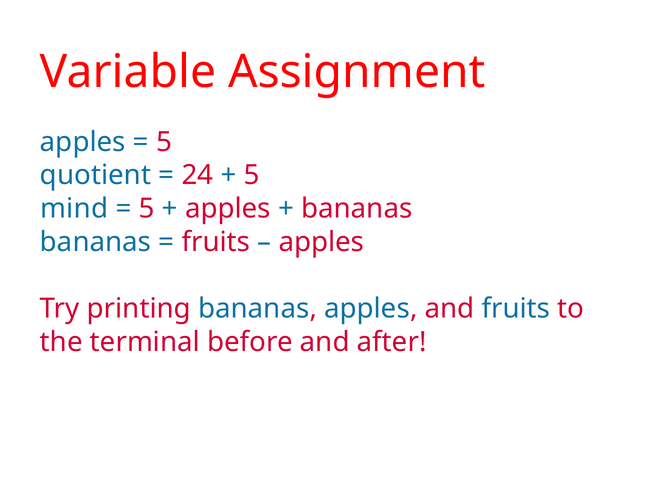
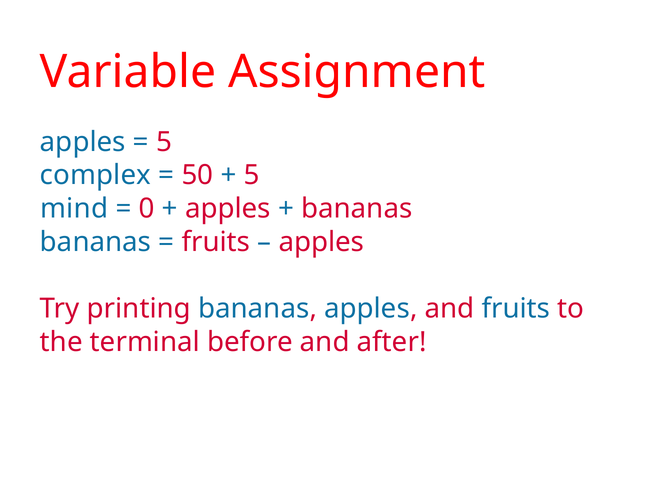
quotient: quotient -> complex
24: 24 -> 50
5 at (147, 208): 5 -> 0
